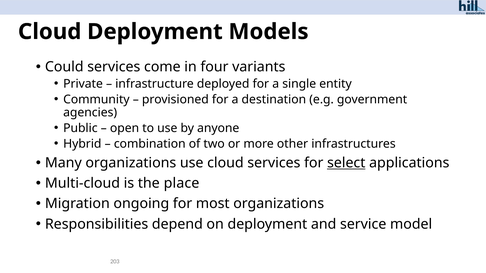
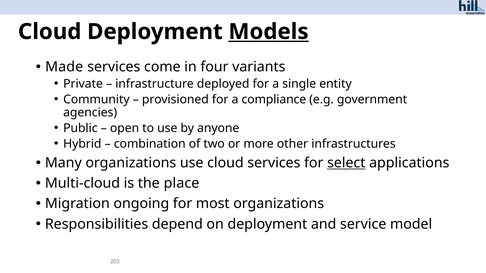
Models underline: none -> present
Could: Could -> Made
destination: destination -> compliance
